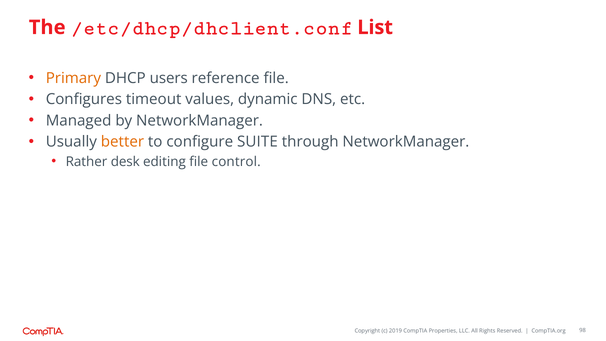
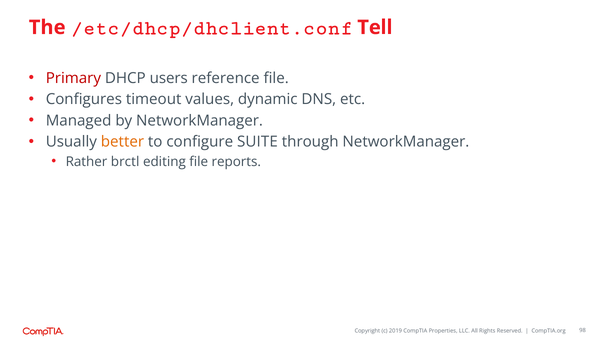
List: List -> Tell
Primary colour: orange -> red
desk: desk -> brctl
control: control -> reports
